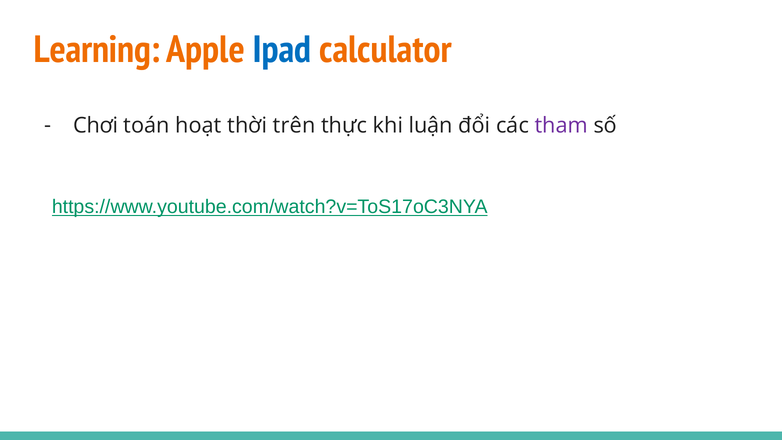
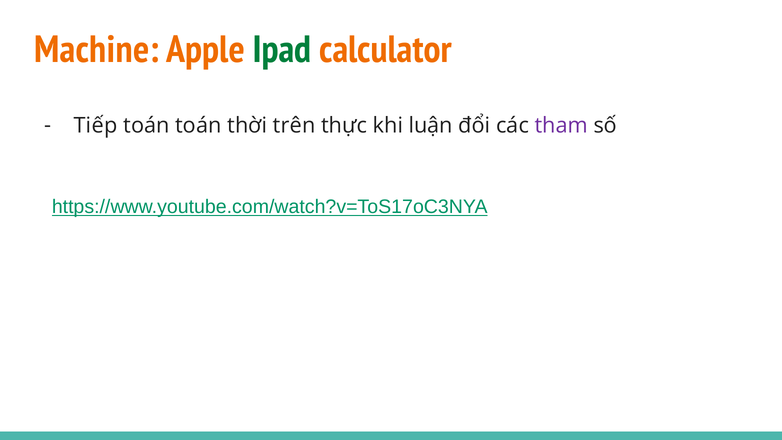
Learning: Learning -> Machine
Ipad colour: blue -> green
Chơi: Chơi -> Tiếp
toán hoạt: hoạt -> toán
